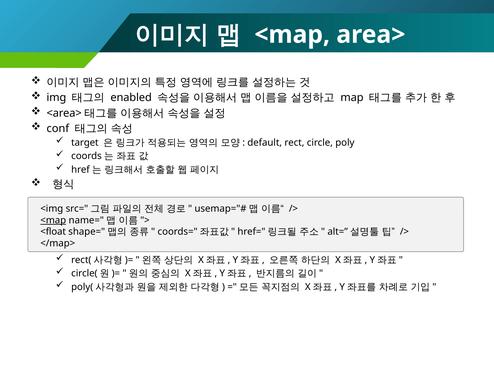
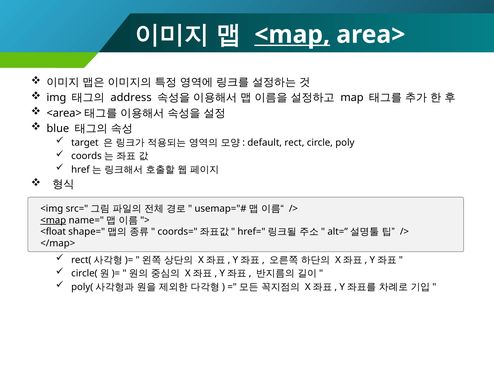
<map at (292, 35) underline: none -> present
enabled: enabled -> address
conf: conf -> blue
